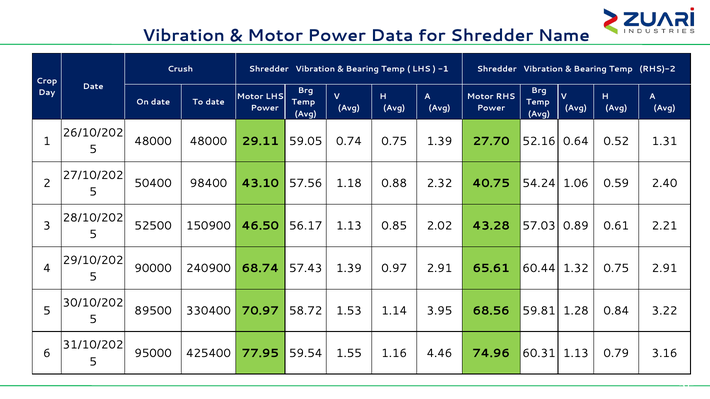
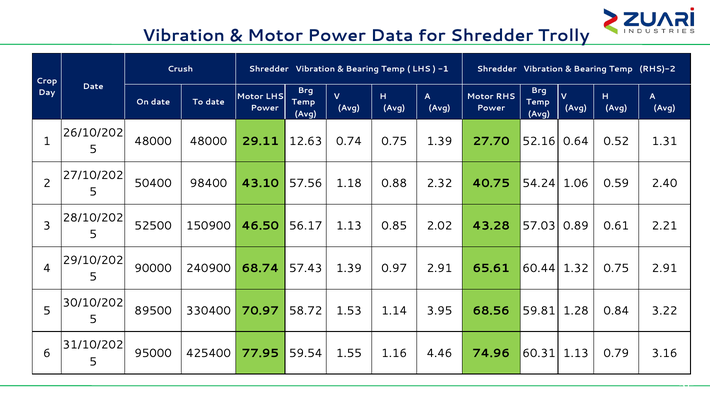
Name: Name -> Trolly
59.05: 59.05 -> 12.63
